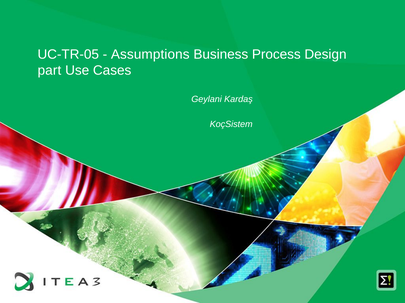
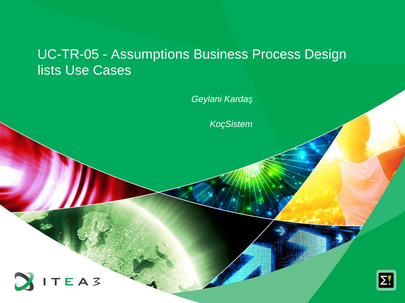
part: part -> lists
